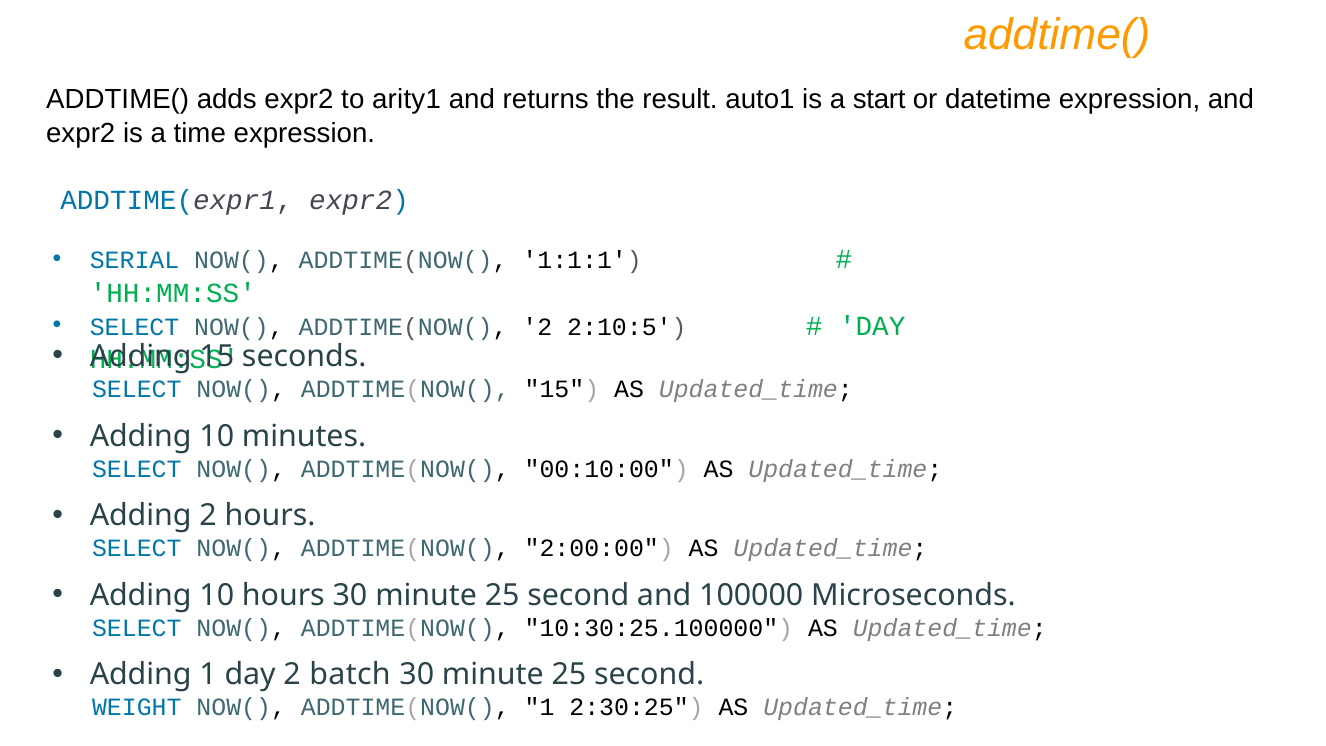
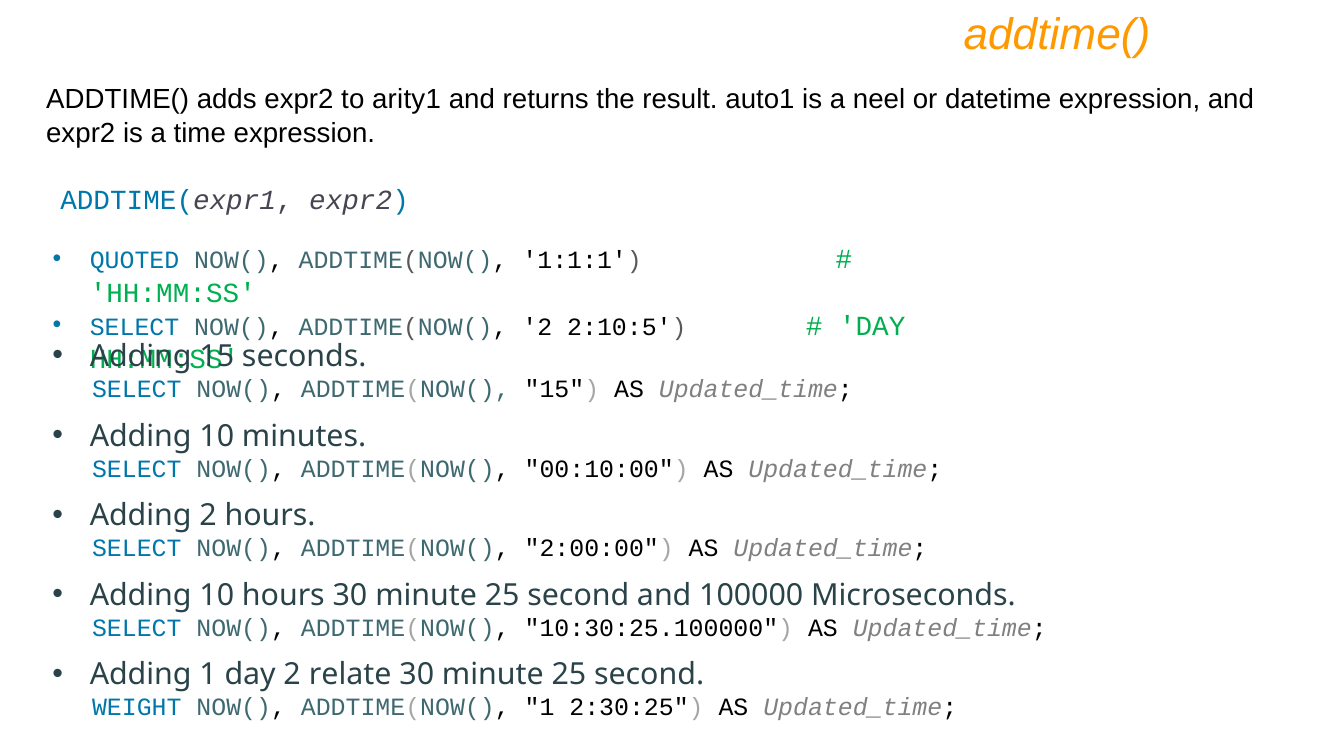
start: start -> neel
SERIAL: SERIAL -> QUOTED
batch: batch -> relate
